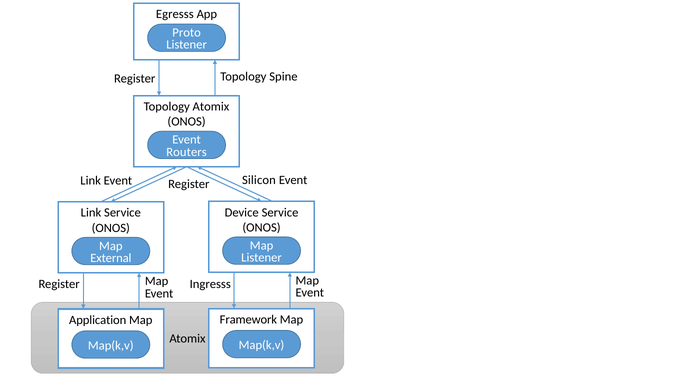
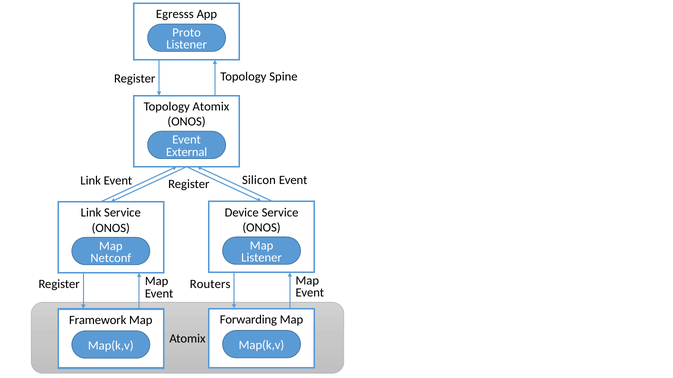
Routers: Routers -> External
External: External -> Netconf
Ingresss: Ingresss -> Routers
Framework: Framework -> Forwarding
Application: Application -> Framework
